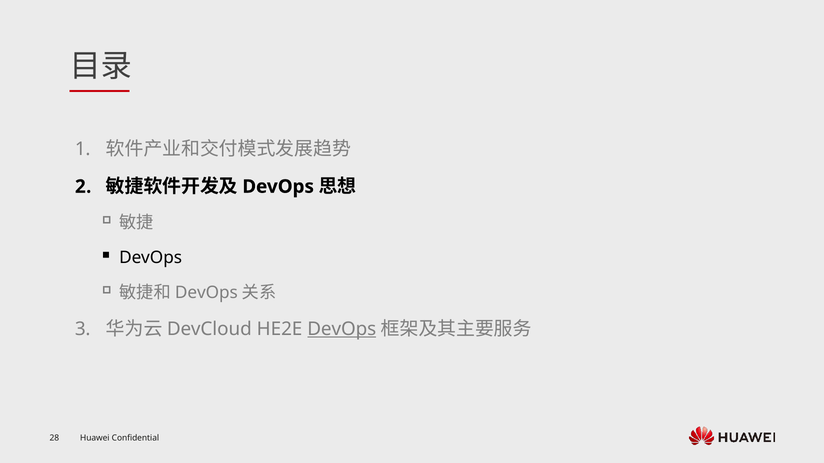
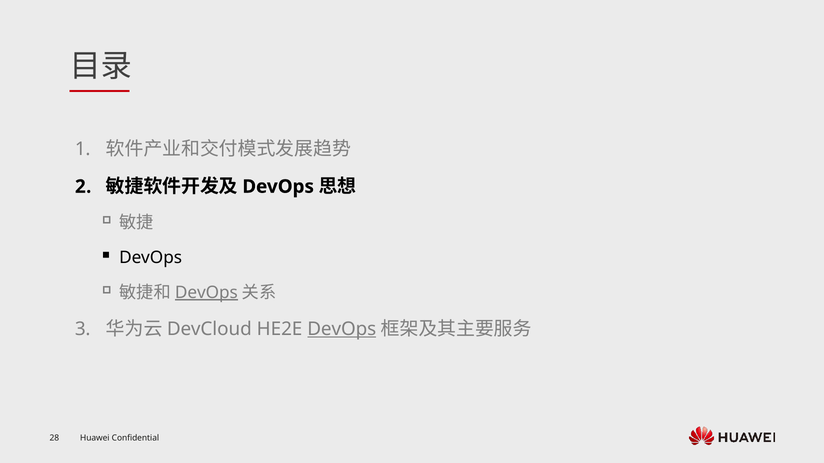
DevOps at (206, 293) underline: none -> present
